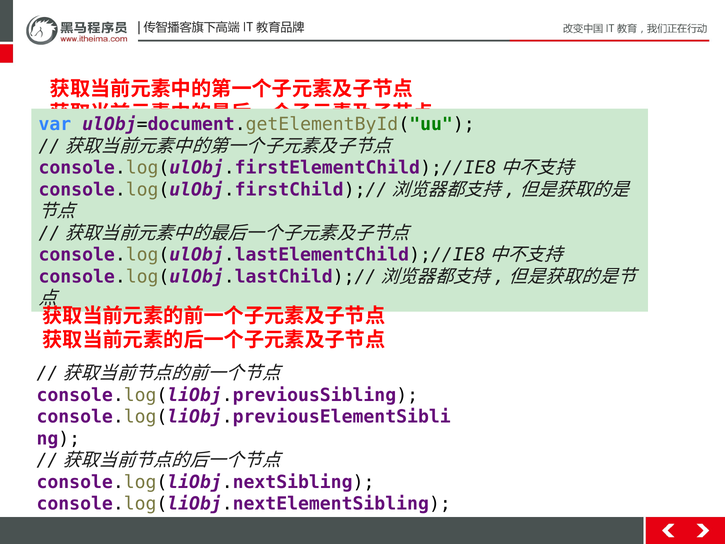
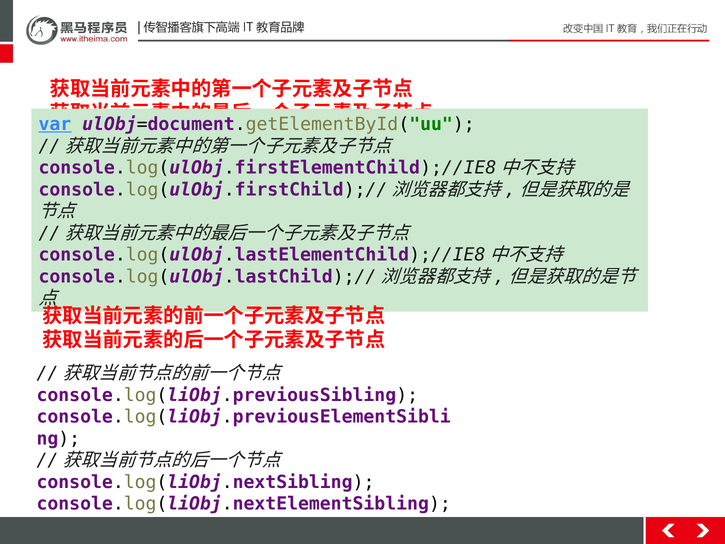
var underline: none -> present
